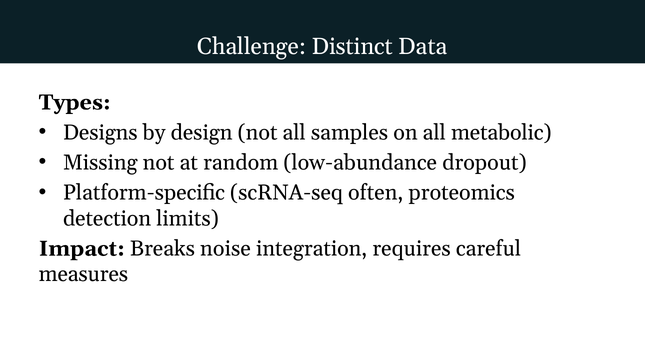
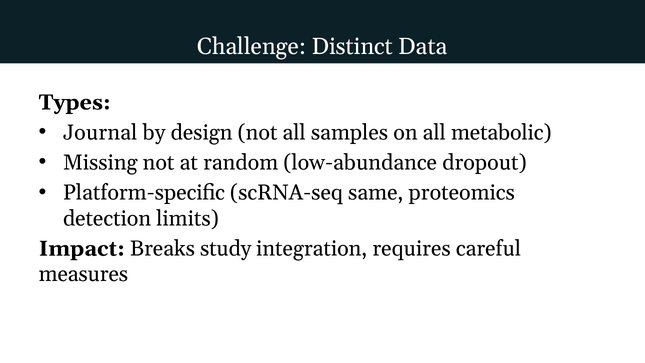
Designs: Designs -> Journal
often: often -> same
noise: noise -> study
